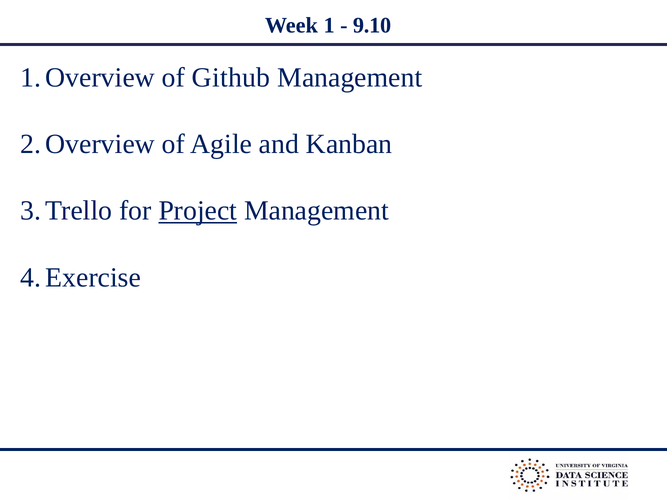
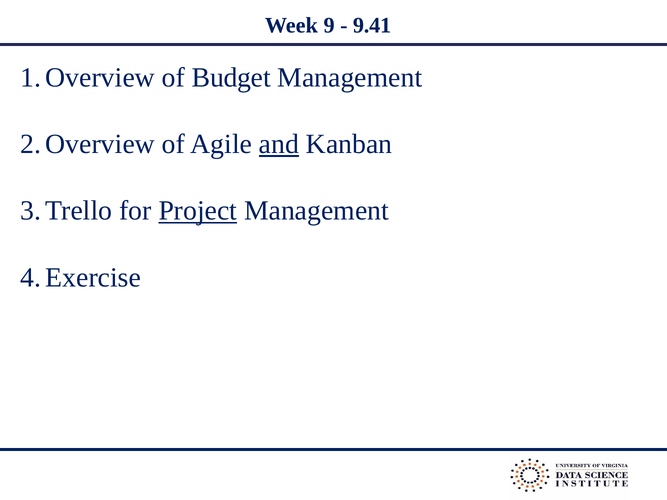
1: 1 -> 9
9.10: 9.10 -> 9.41
Github: Github -> Budget
and underline: none -> present
